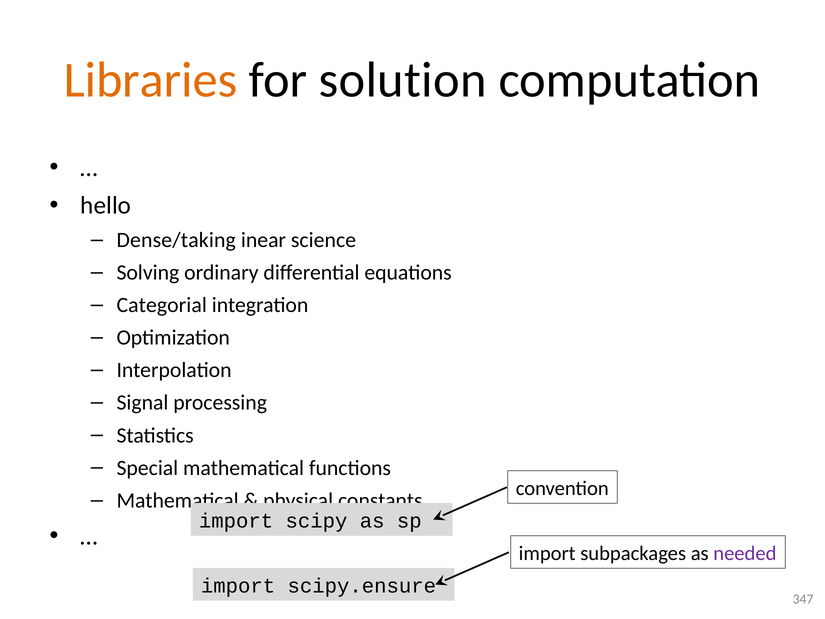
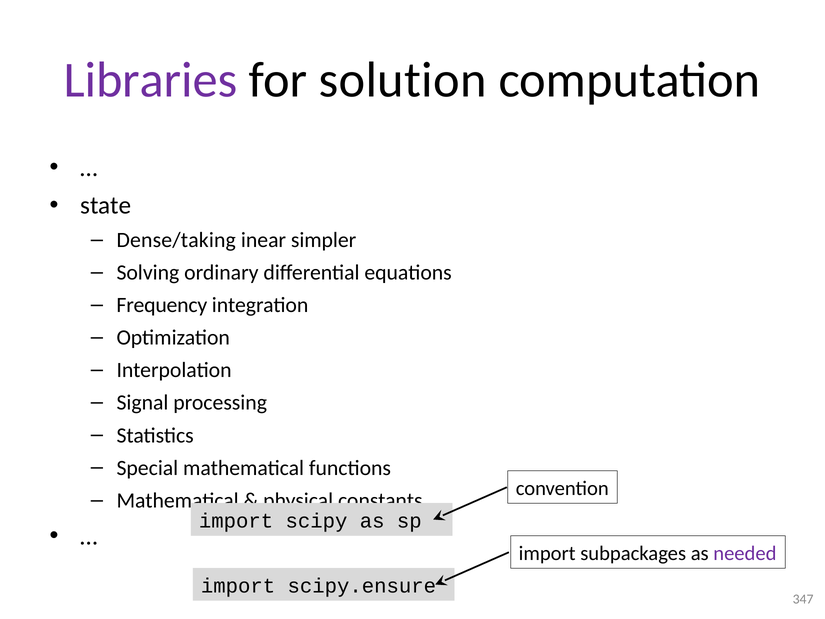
Libraries colour: orange -> purple
hello: hello -> state
science: science -> simpler
Categorial: Categorial -> Frequency
